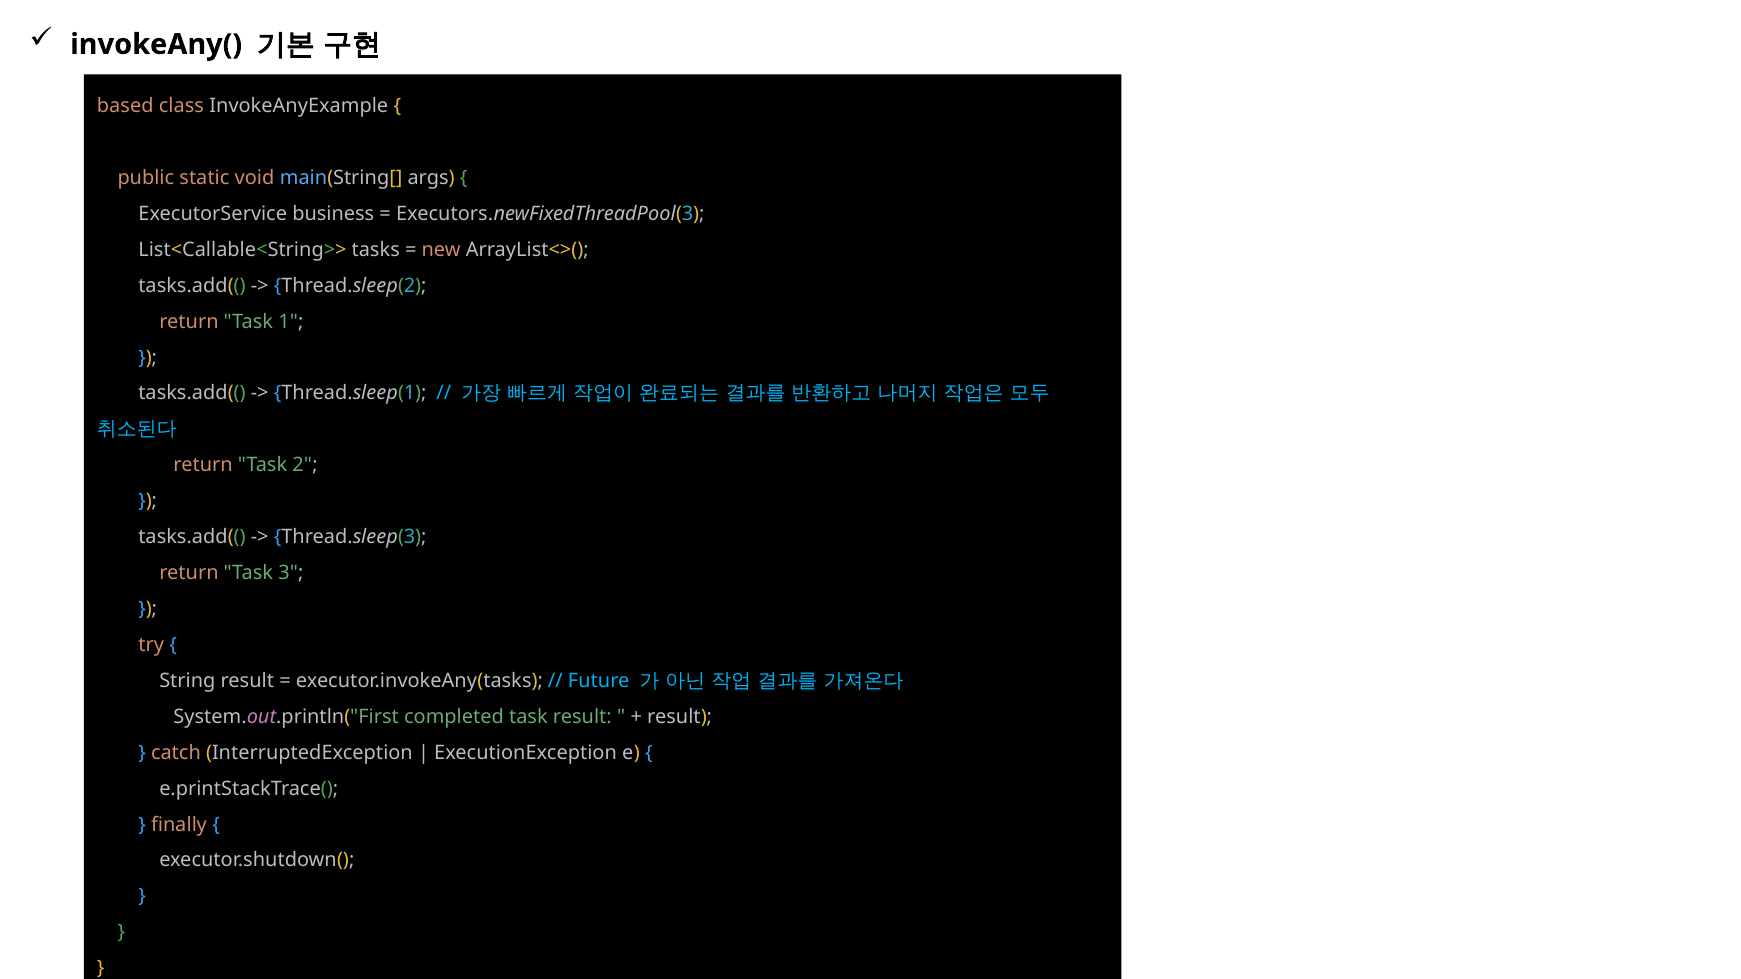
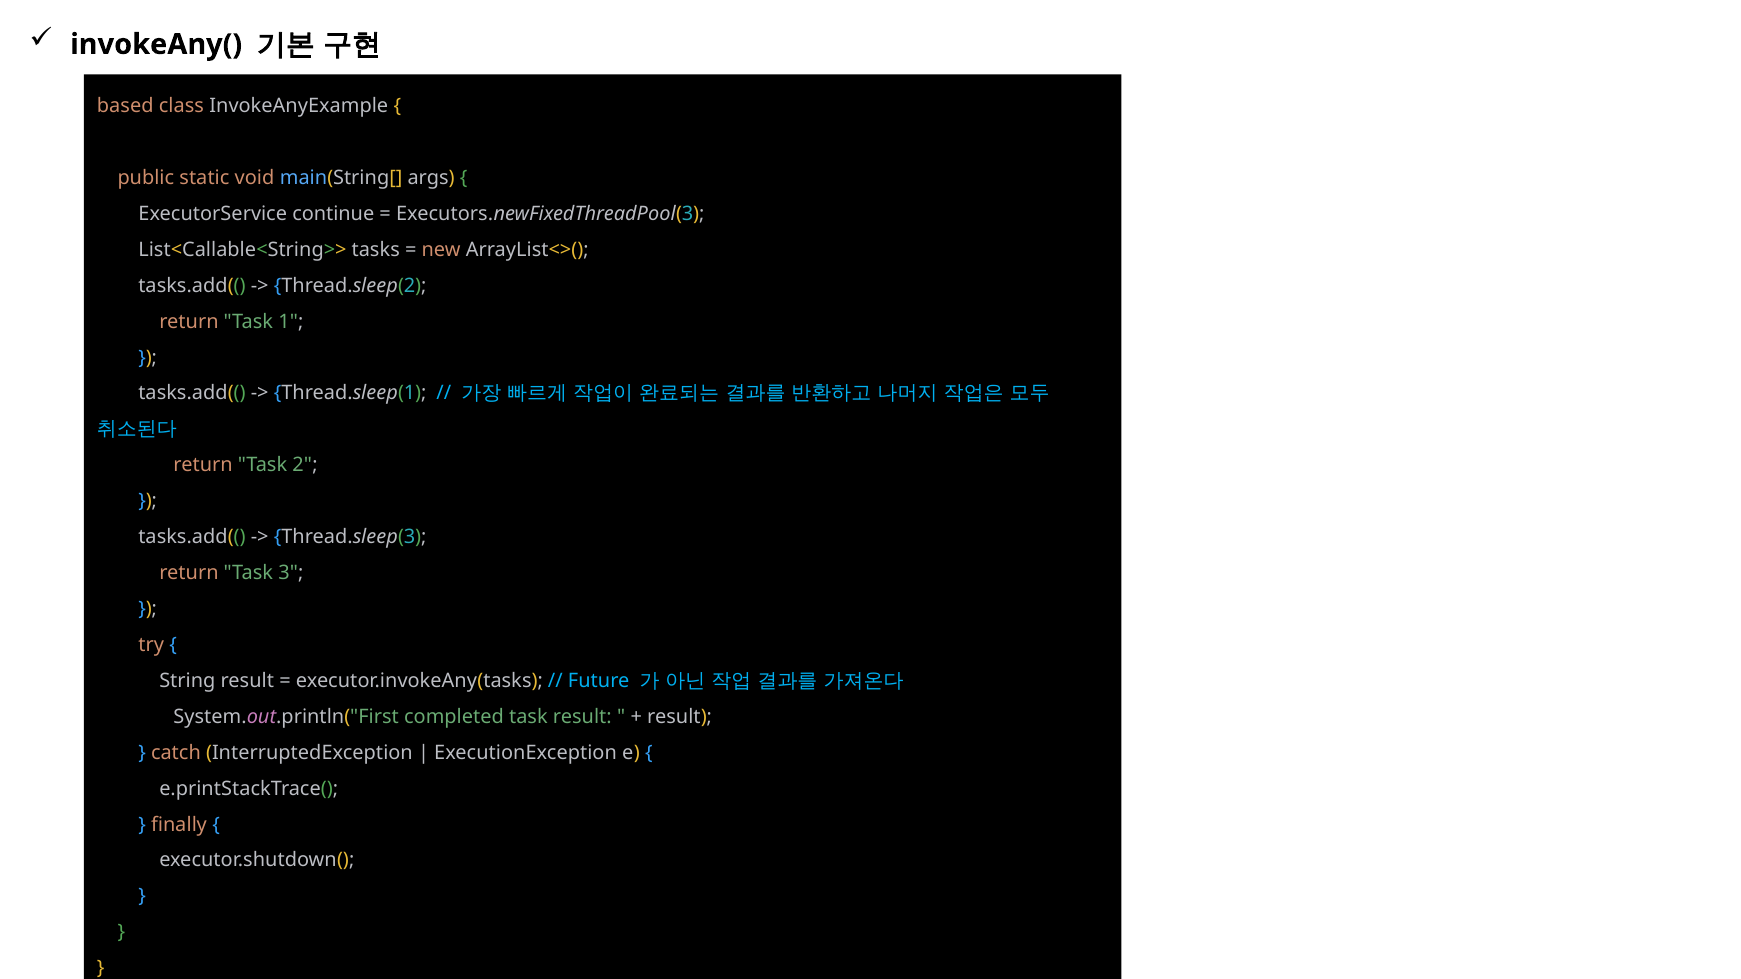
business: business -> continue
